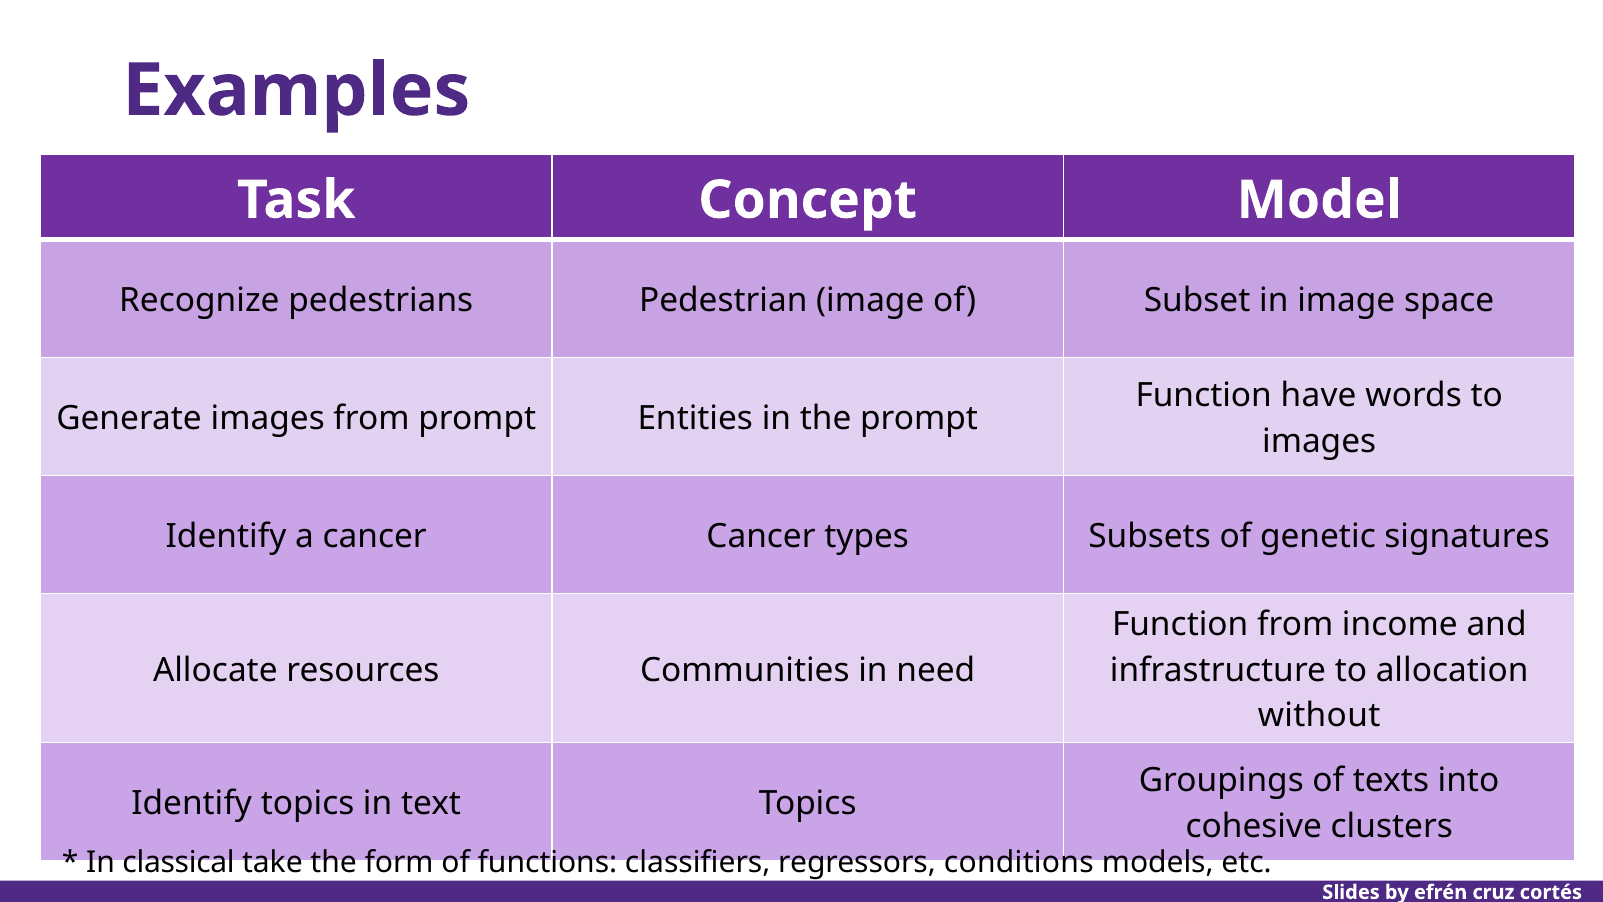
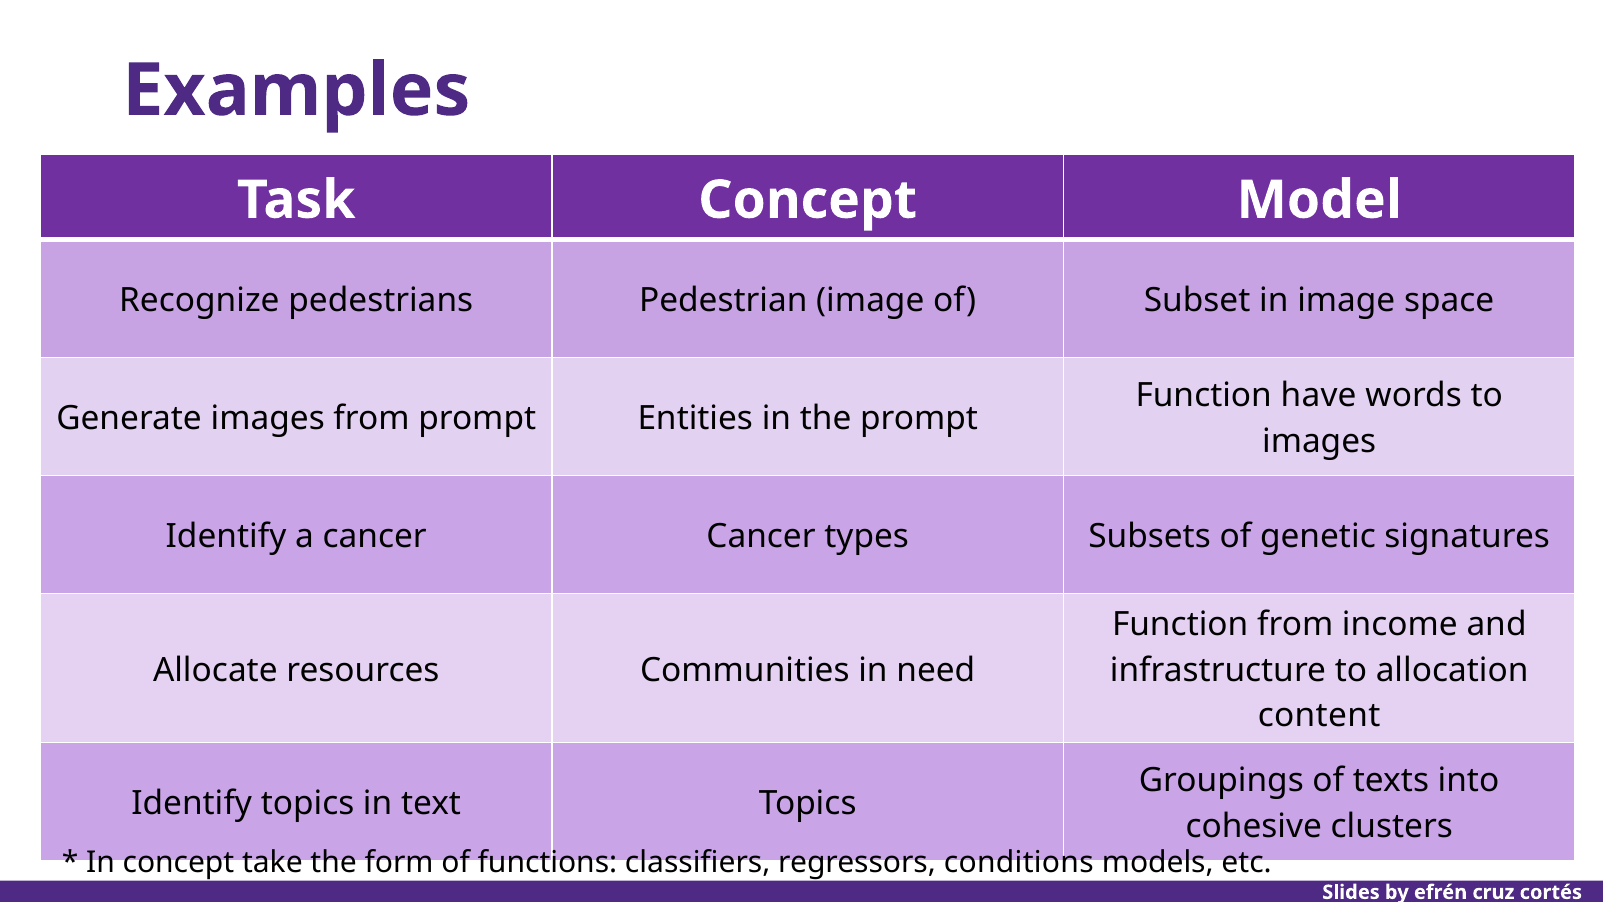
without: without -> content
In classical: classical -> concept
